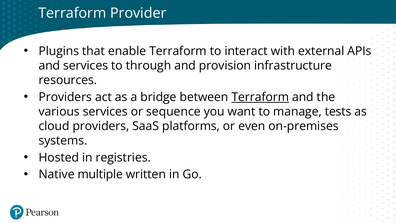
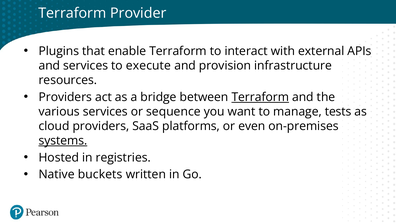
through: through -> execute
systems underline: none -> present
multiple: multiple -> buckets
